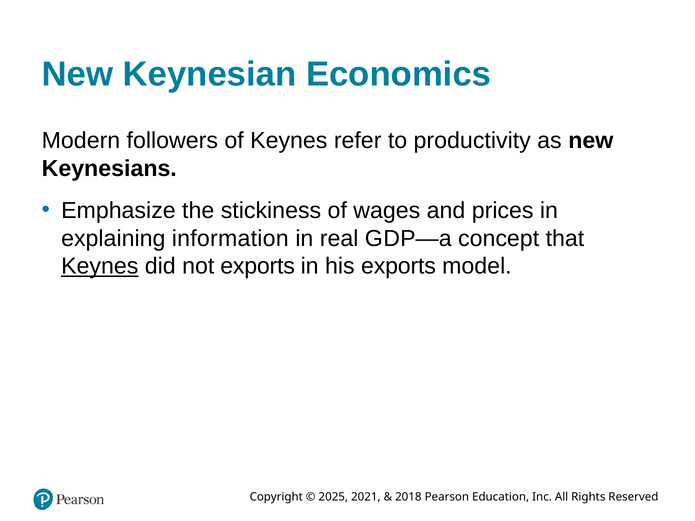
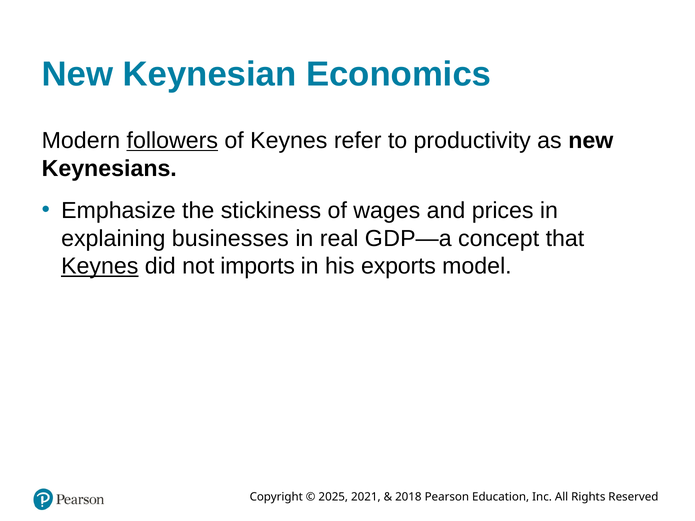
followers underline: none -> present
information: information -> businesses
not exports: exports -> imports
